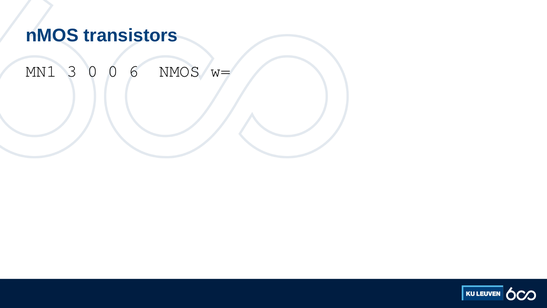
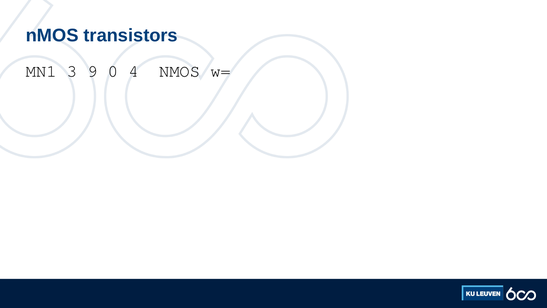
3 0: 0 -> 9
6: 6 -> 4
